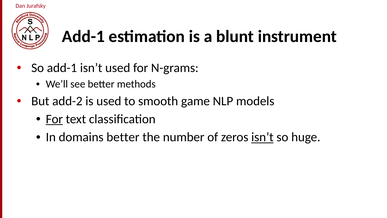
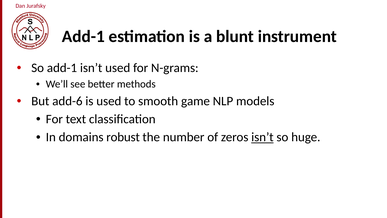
add-2: add-2 -> add-6
For at (54, 119) underline: present -> none
domains better: better -> robust
